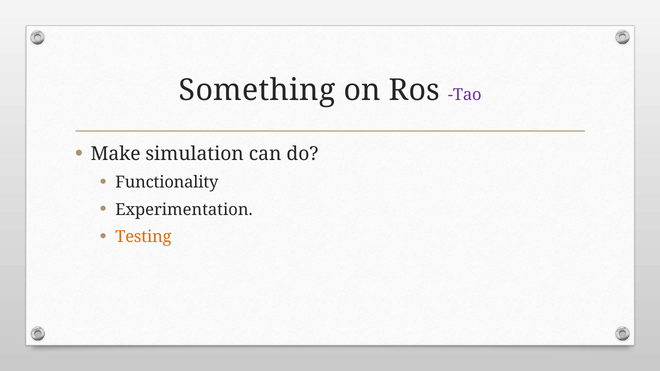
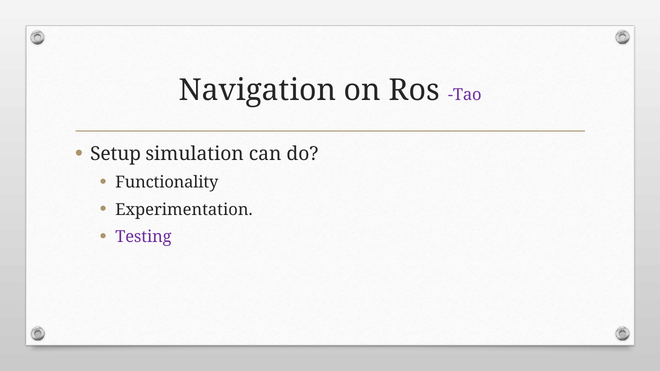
Something: Something -> Navigation
Make: Make -> Setup
Testing colour: orange -> purple
